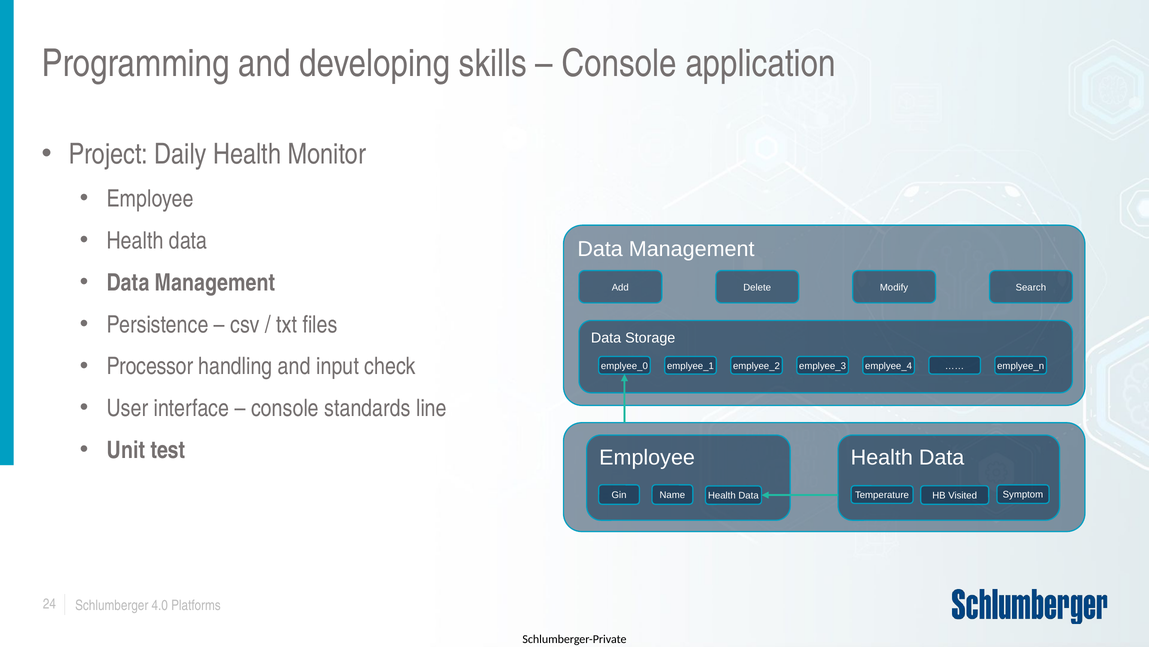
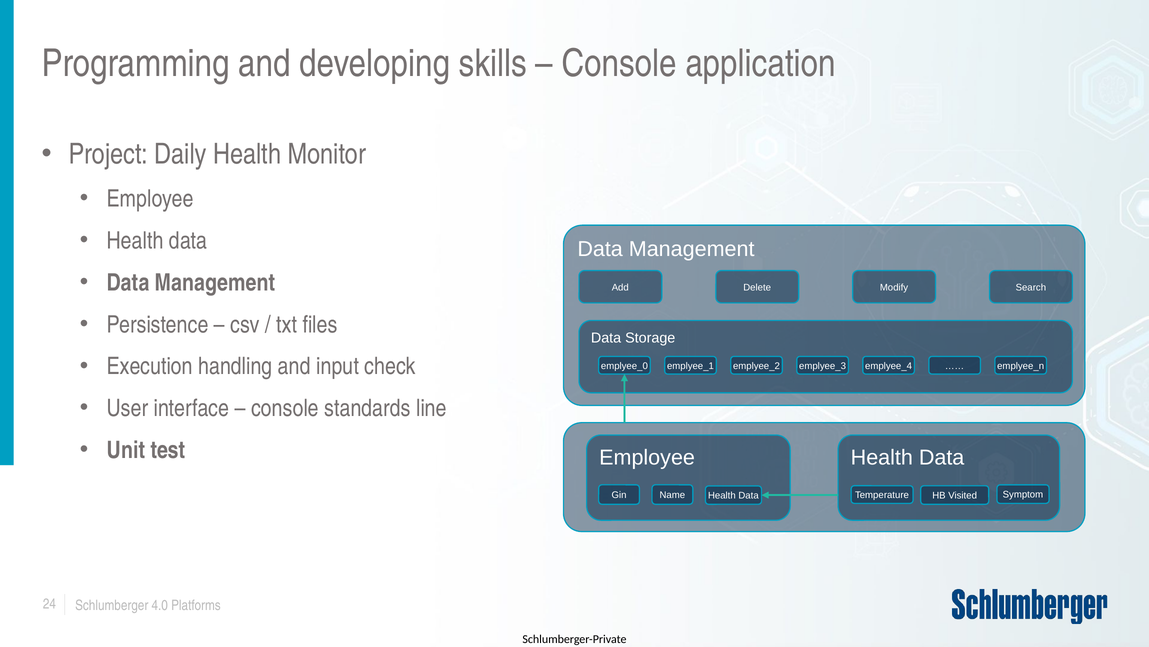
Processor: Processor -> Execution
